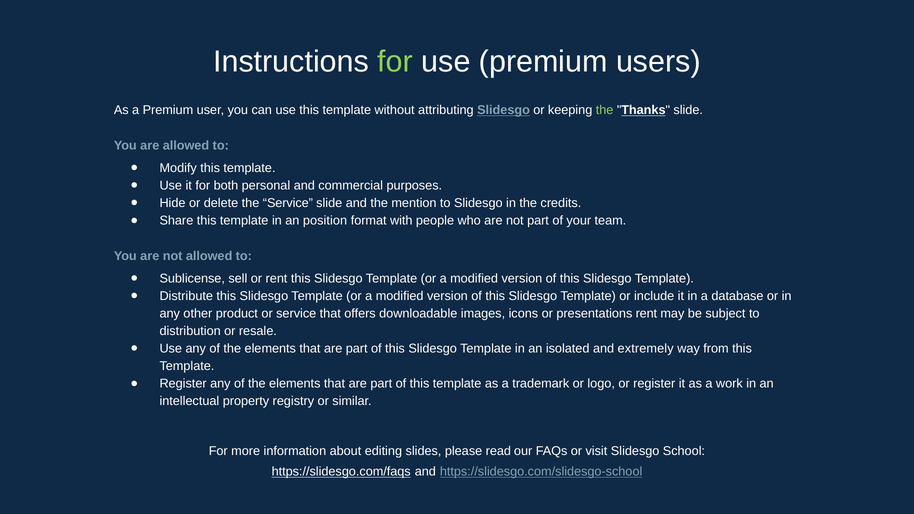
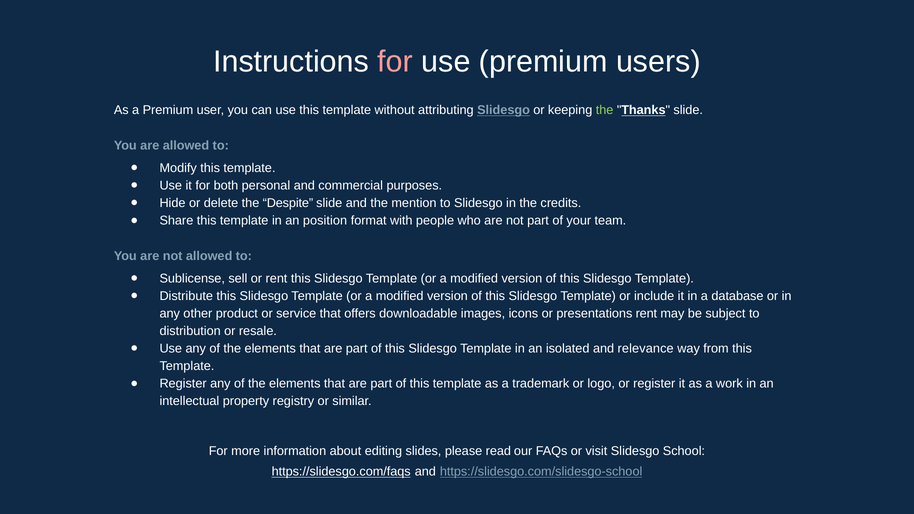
for at (395, 62) colour: light green -> pink
the Service: Service -> Despite
extremely: extremely -> relevance
